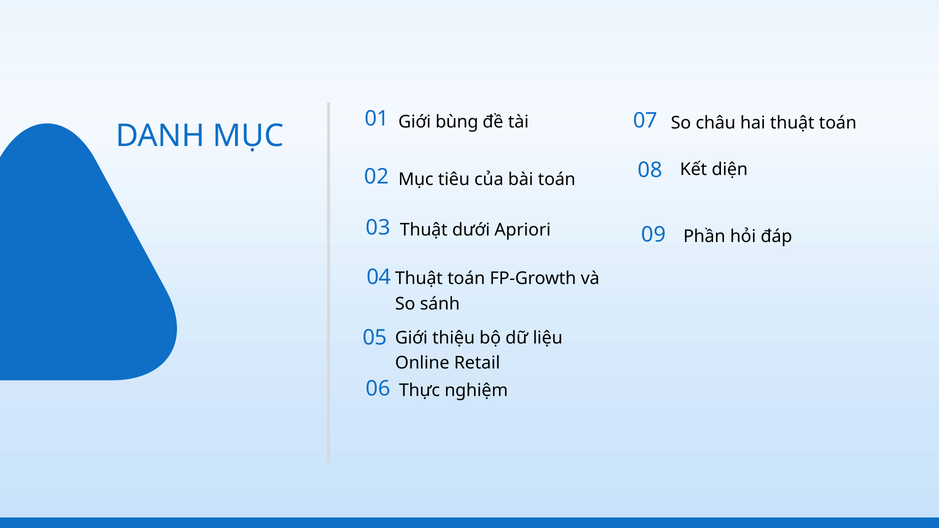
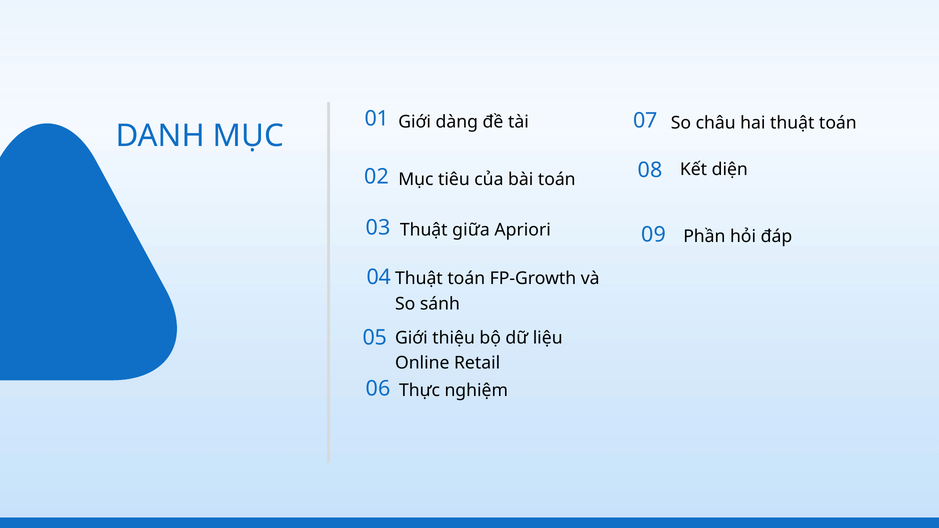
bùng: bùng -> dàng
dưới: dưới -> giữa
